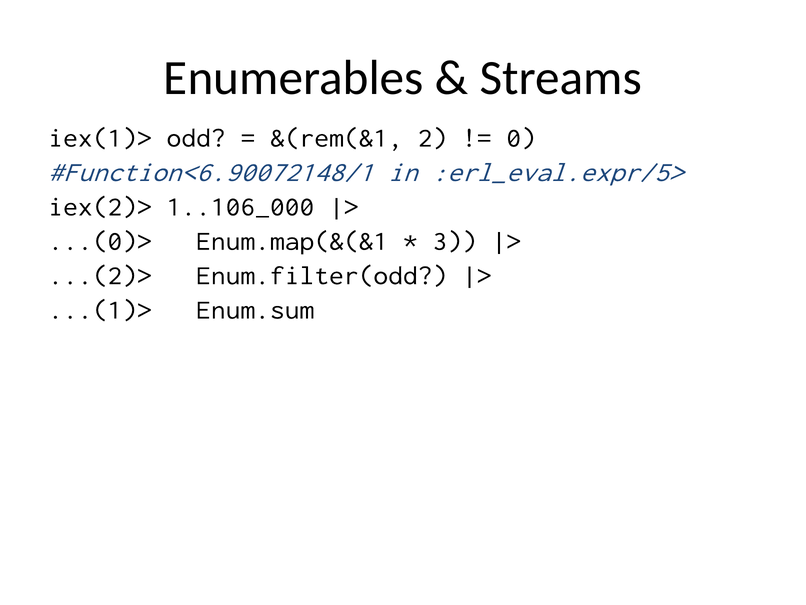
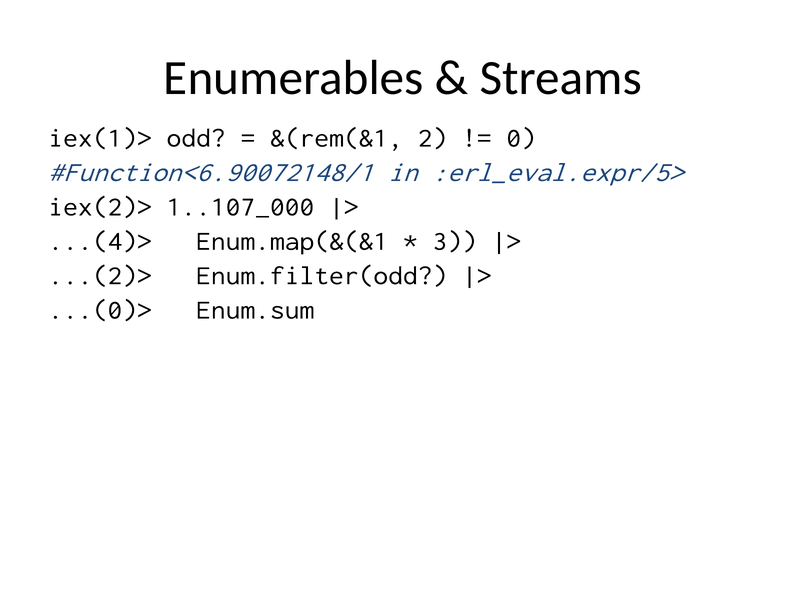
1..106_000: 1..106_000 -> 1..107_000
...(0)>: ...(0)> -> ...(4)>
...(1)>: ...(1)> -> ...(0)>
